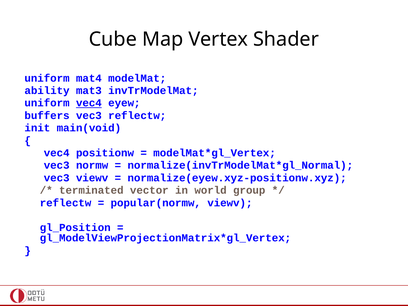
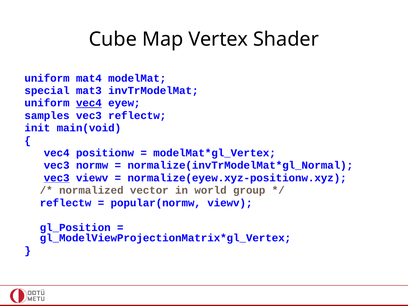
ability: ability -> special
buffers: buffers -> samples
vec3 at (57, 178) underline: none -> present
terminated: terminated -> normalized
